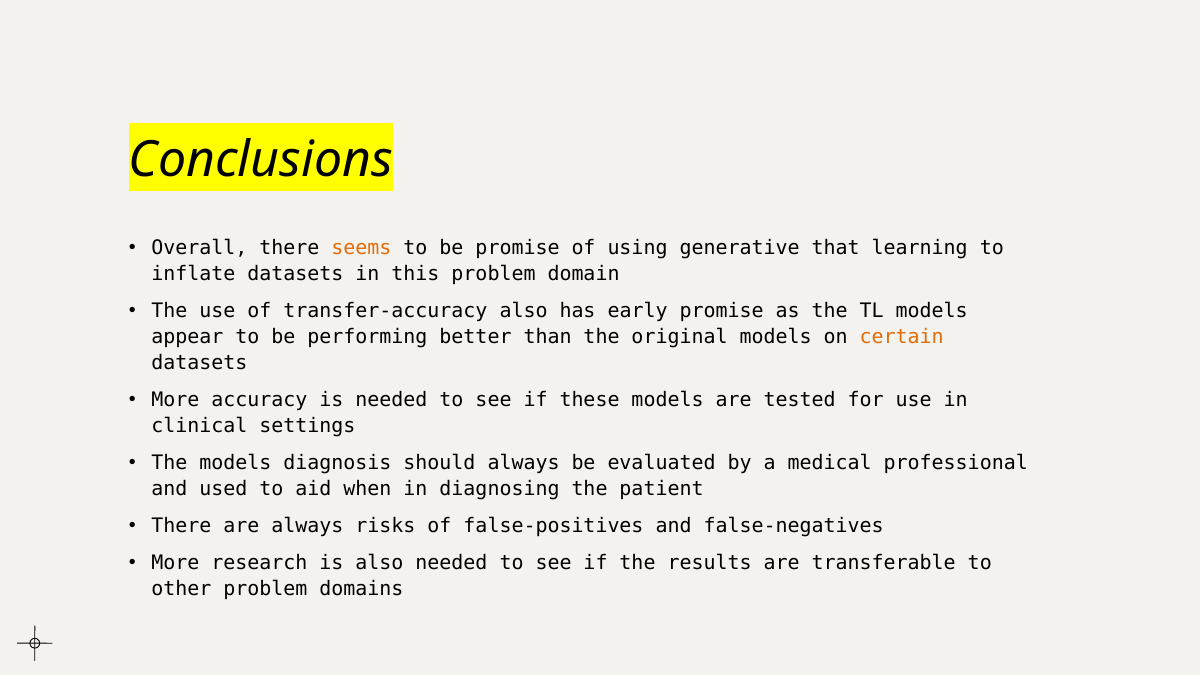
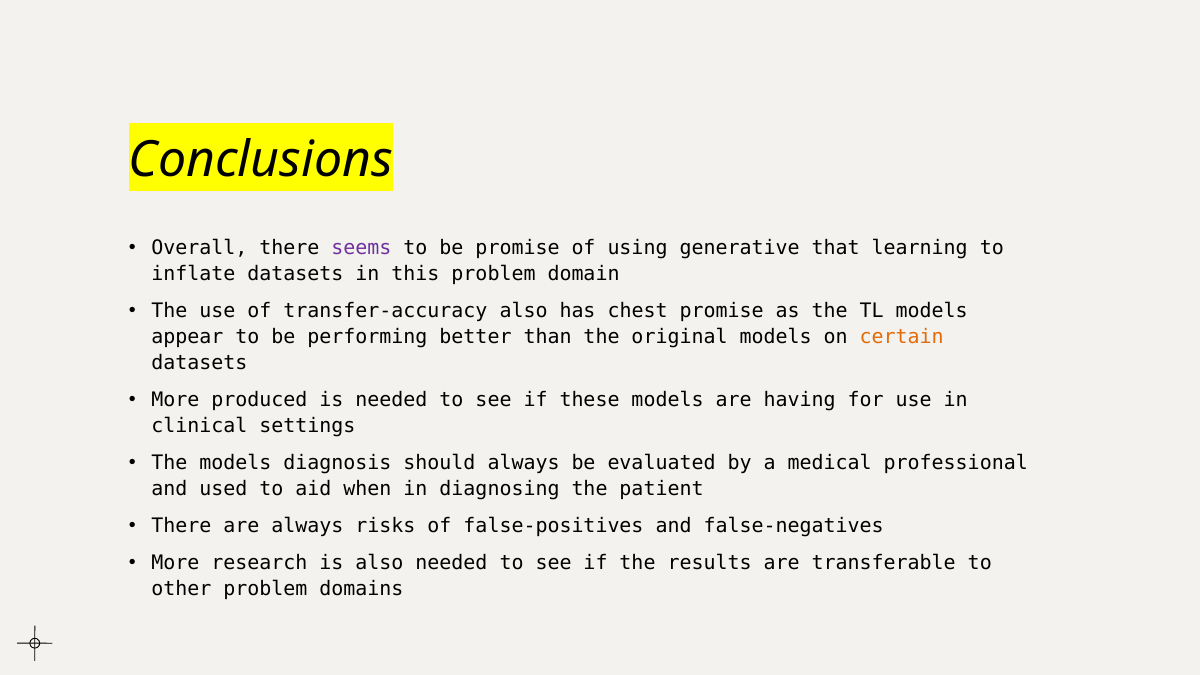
seems colour: orange -> purple
early: early -> chest
accuracy: accuracy -> produced
tested: tested -> having
